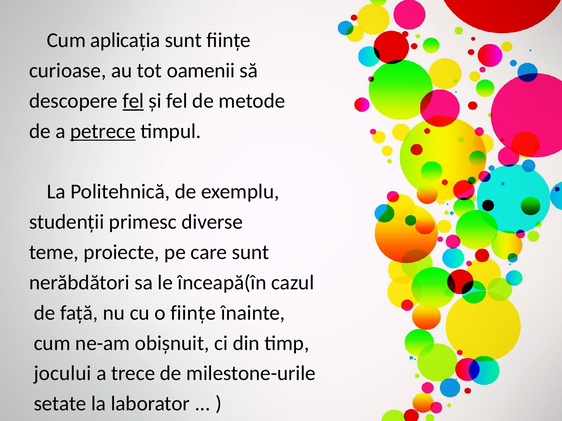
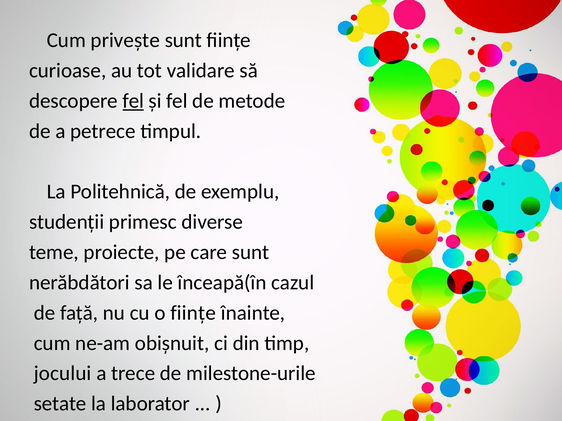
aplicaţia: aplicaţia -> priveşte
oamenii: oamenii -> validare
petrece underline: present -> none
